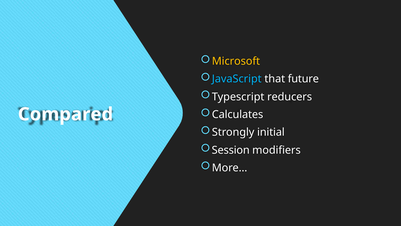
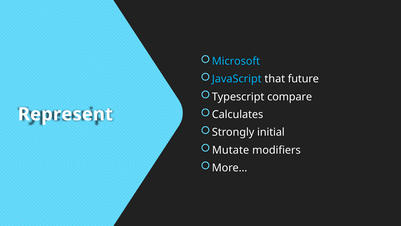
Microsoft colour: yellow -> light blue
reducers: reducers -> compare
Compared: Compared -> Represent
Session: Session -> Mutate
